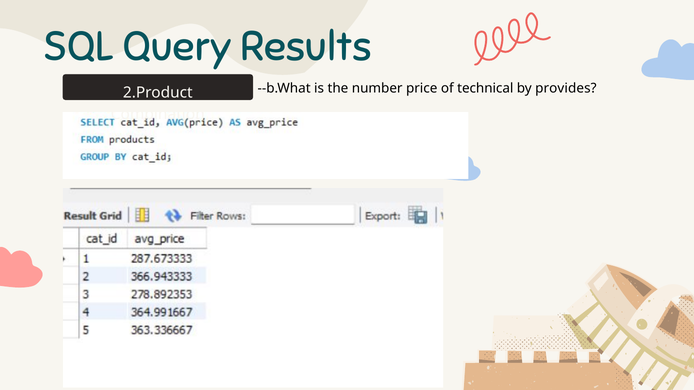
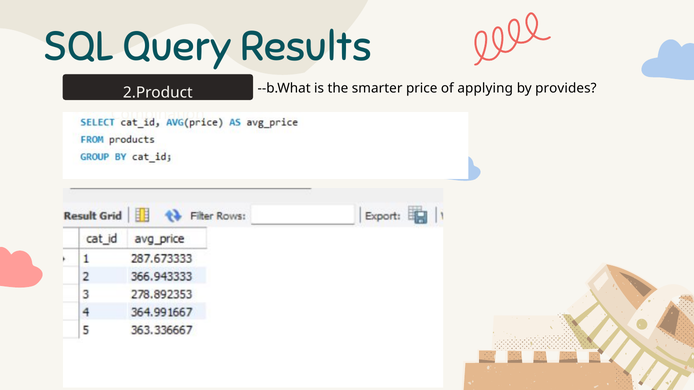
number: number -> smarter
technical: technical -> applying
